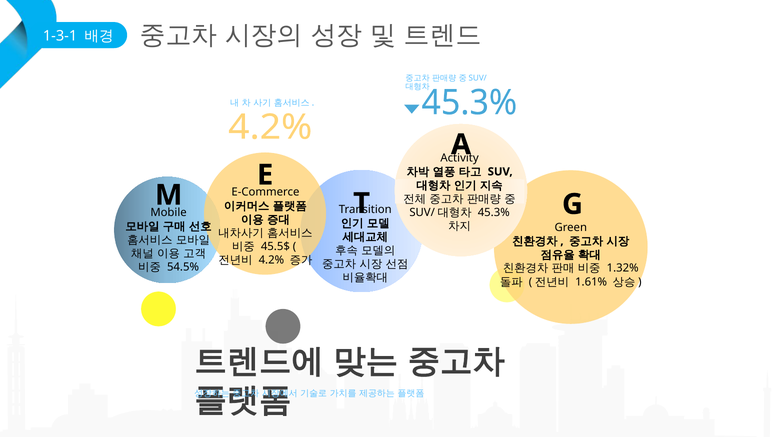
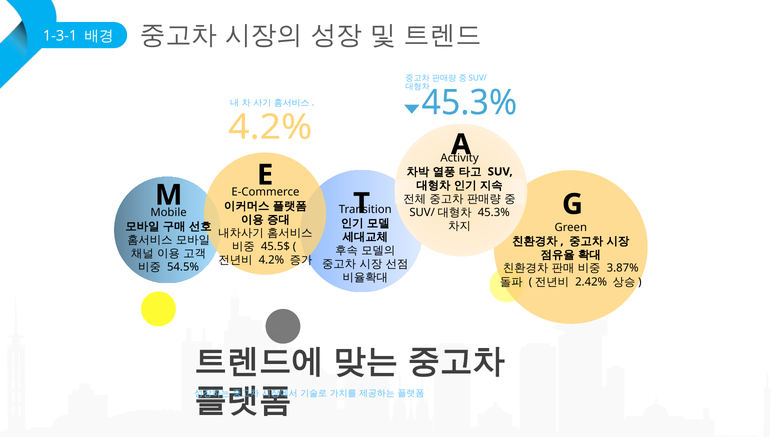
1.32%: 1.32% -> 3.87%
1.61%: 1.61% -> 2.42%
